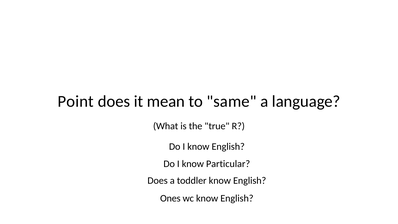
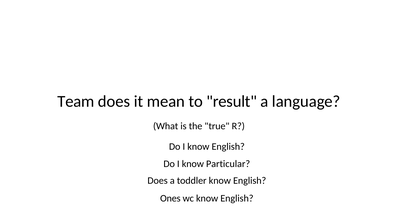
Point: Point -> Team
same: same -> result
